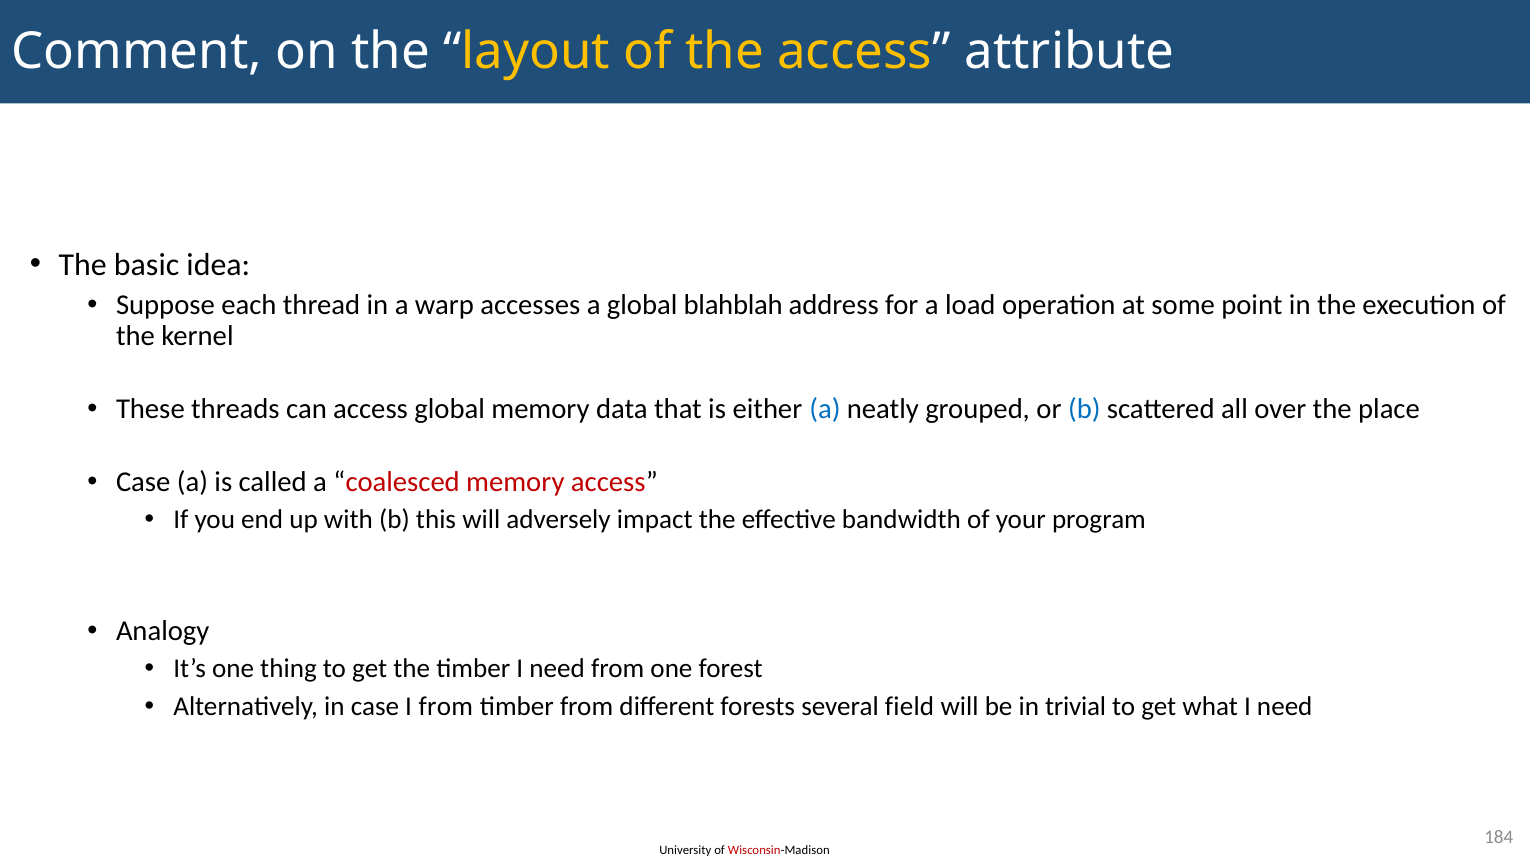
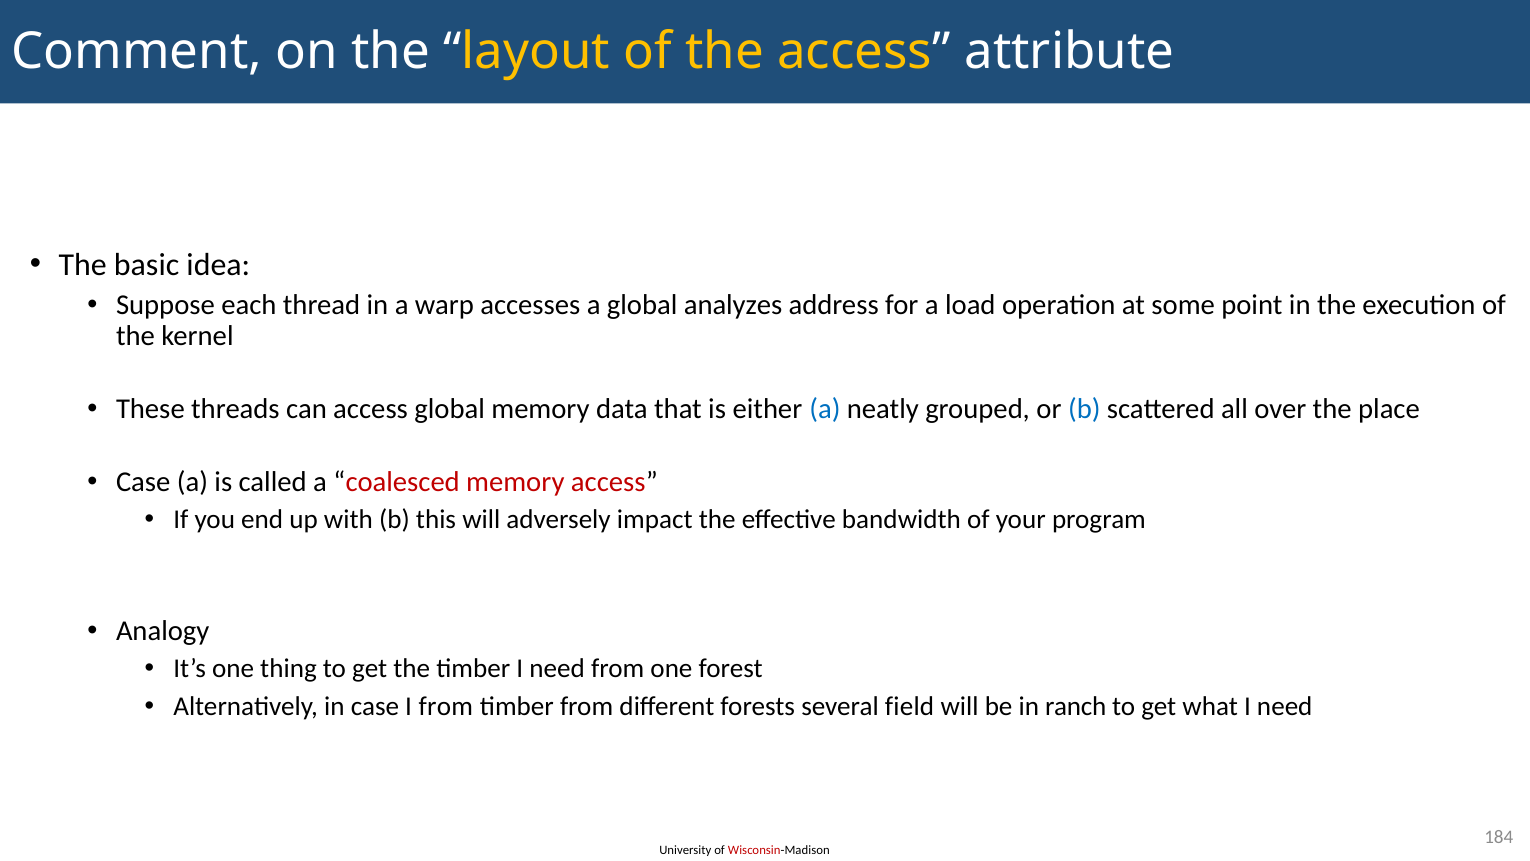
blahblah: blahblah -> analyzes
trivial: trivial -> ranch
